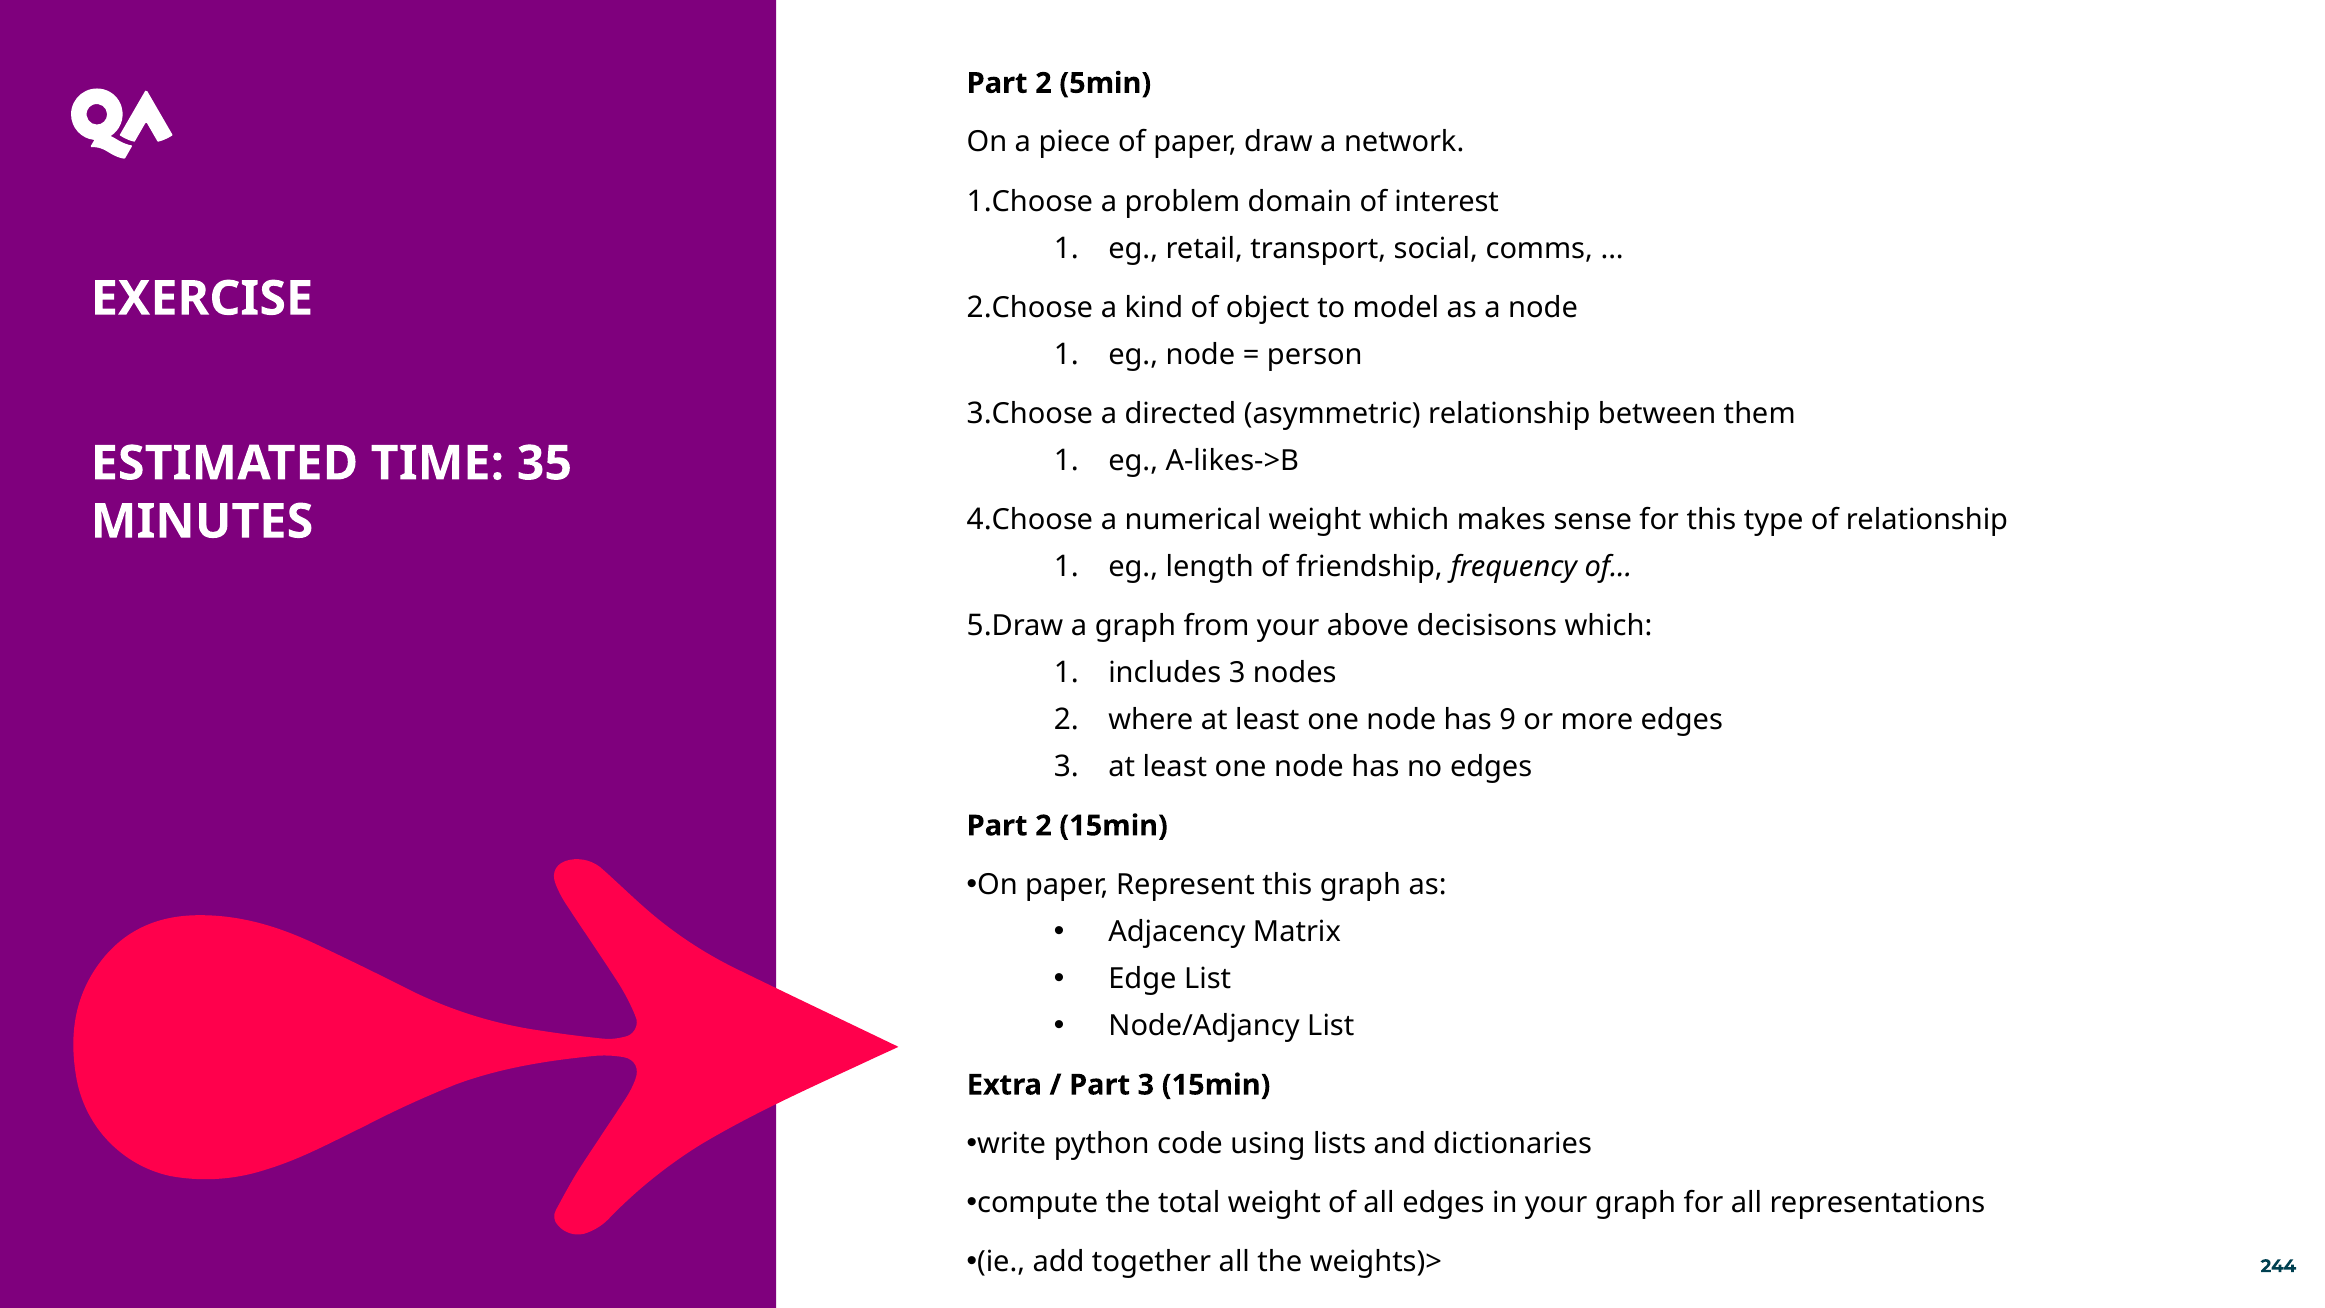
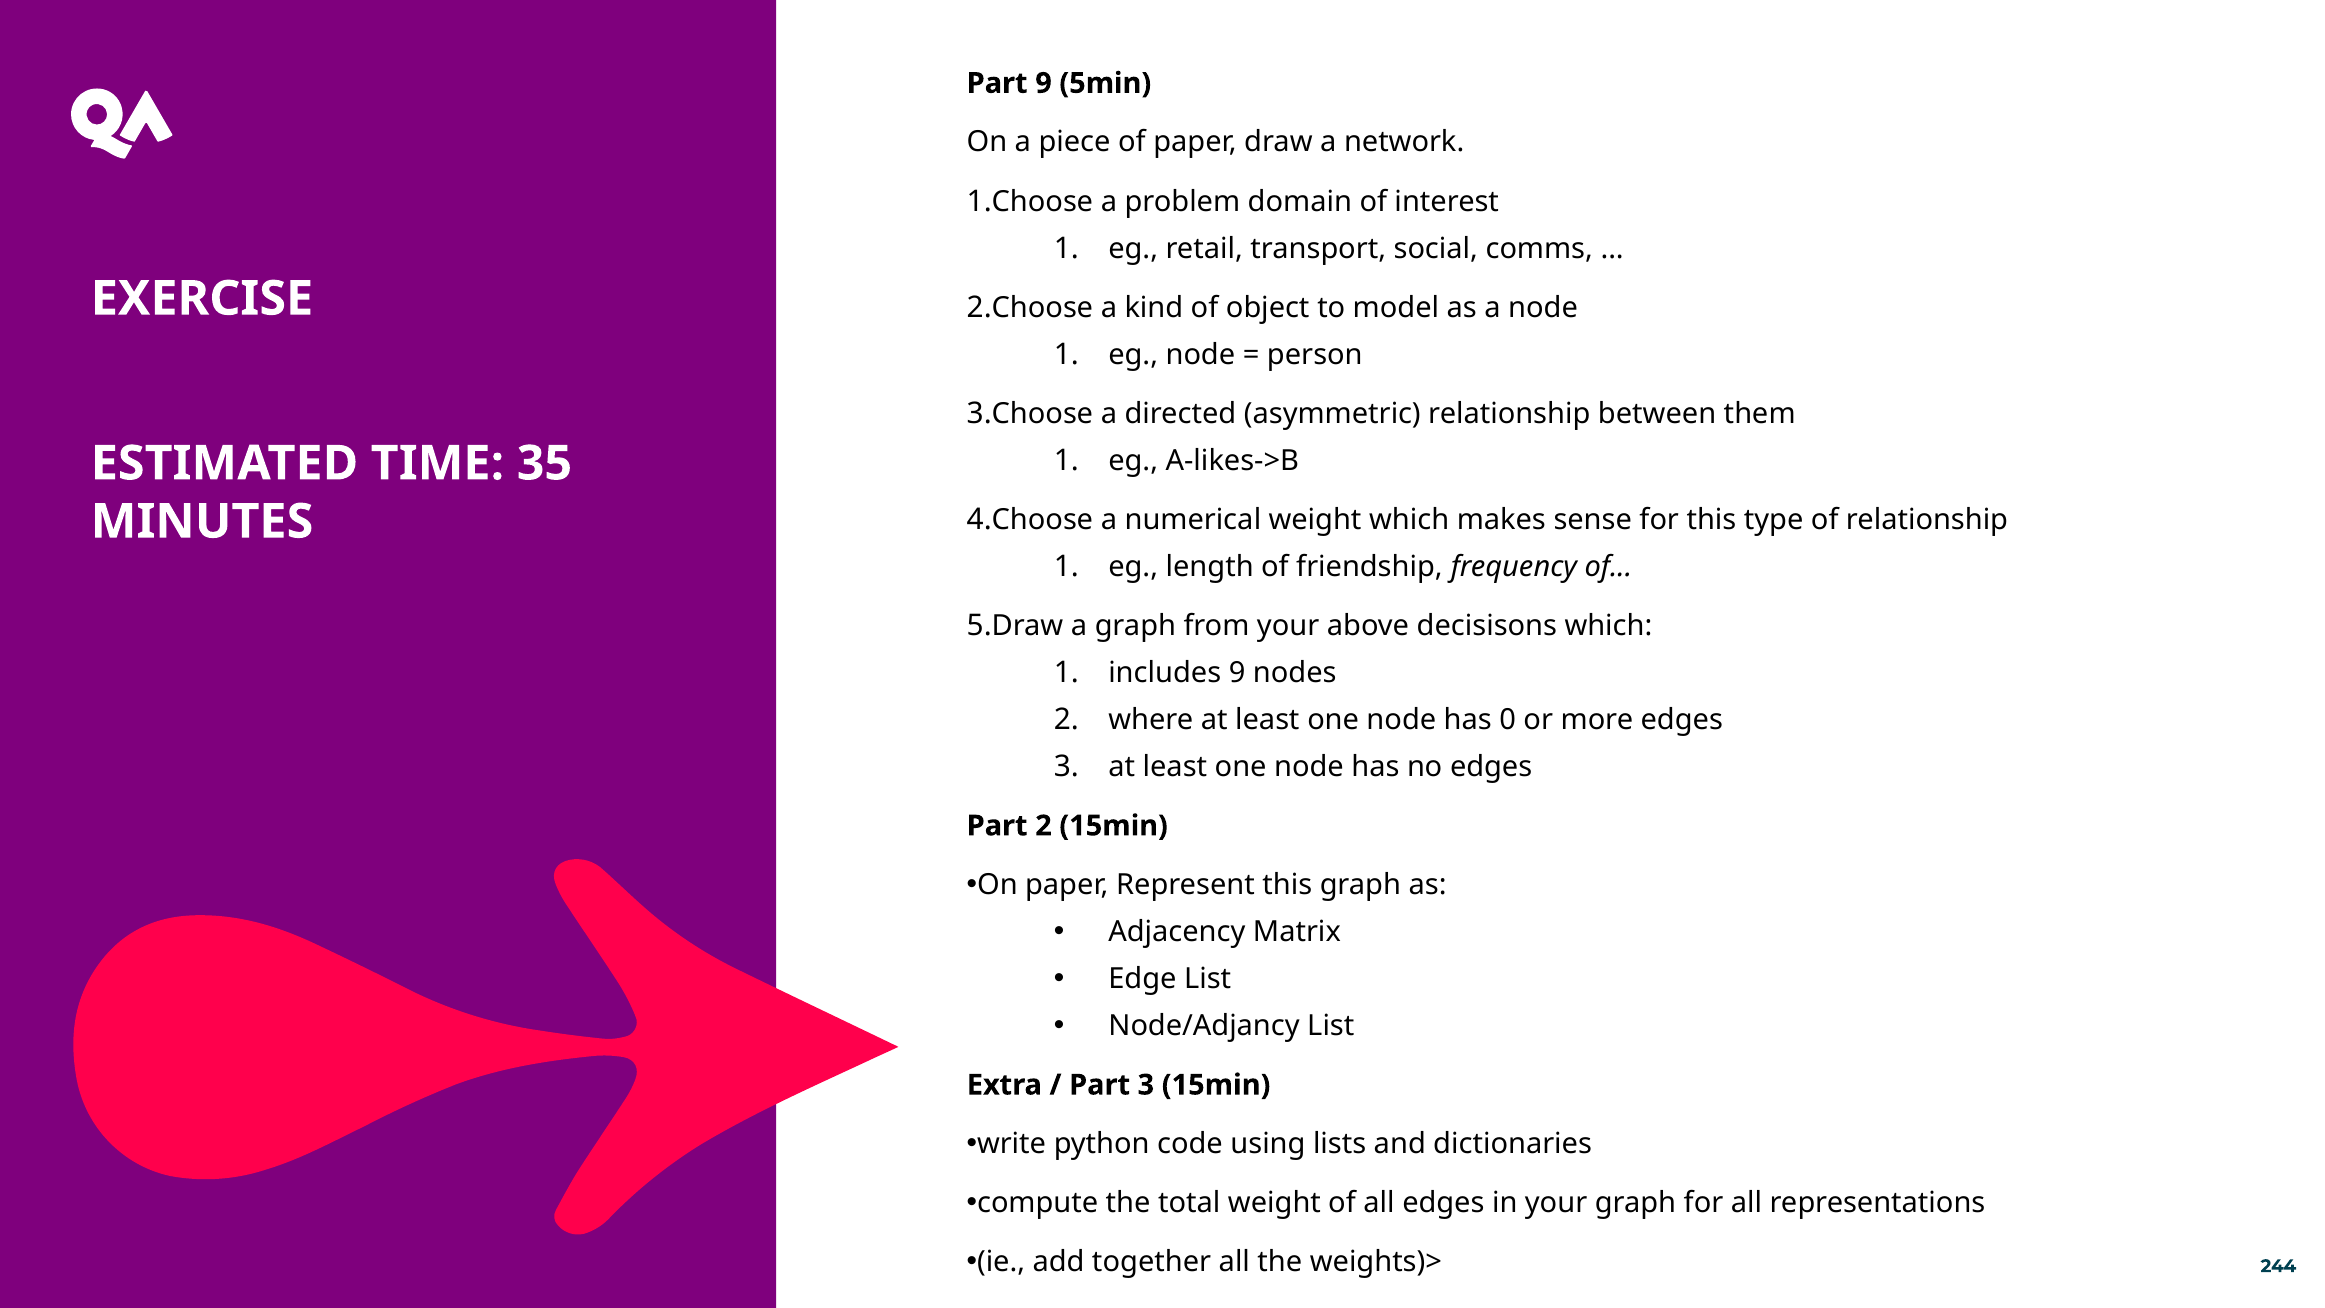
2 at (1044, 83): 2 -> 9
includes 3: 3 -> 9
9: 9 -> 0
